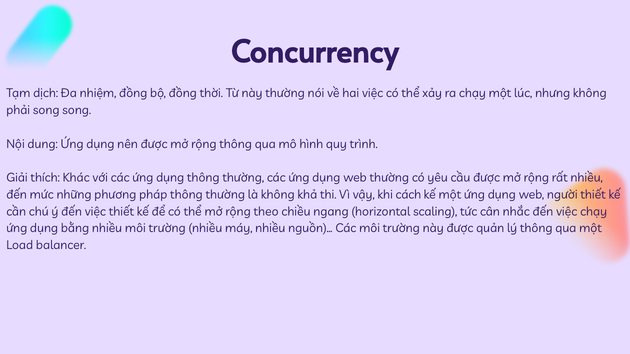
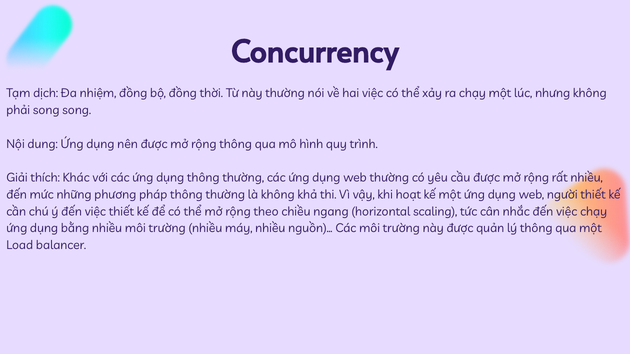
cách: cách -> hoạt
